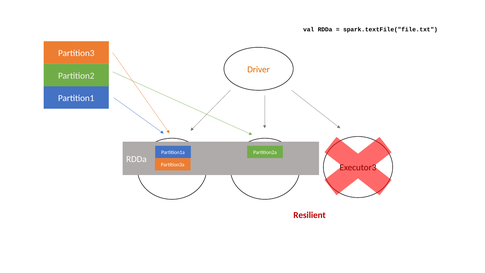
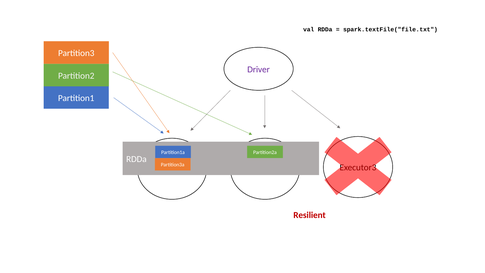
Driver colour: orange -> purple
